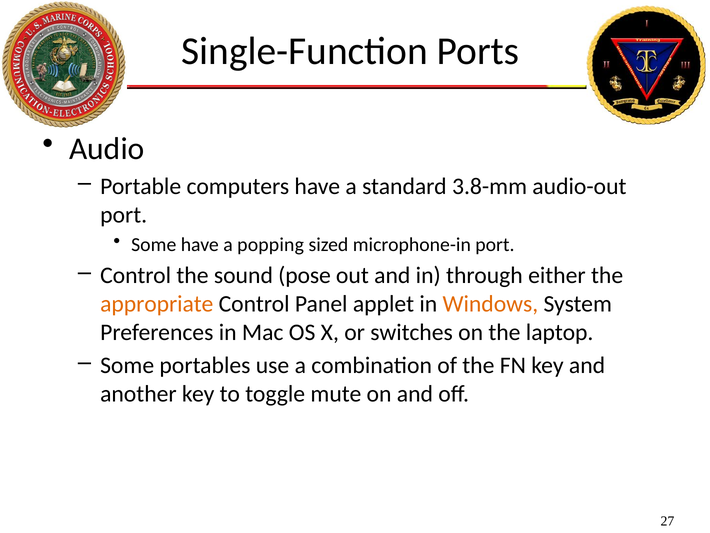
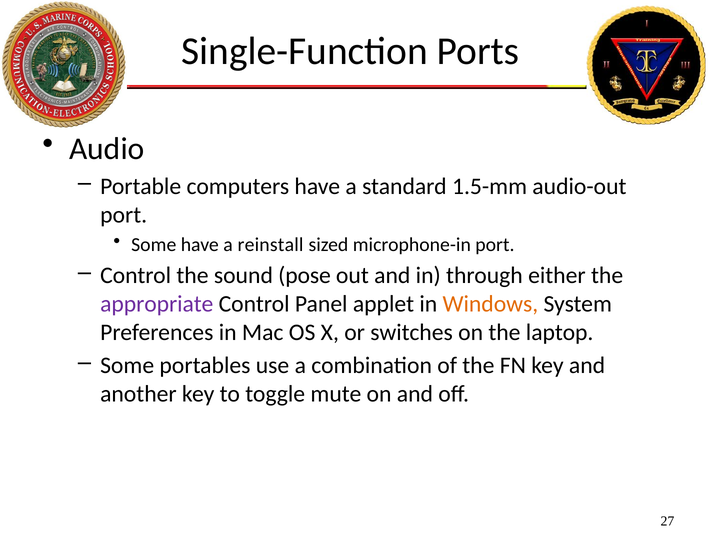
3.8-mm: 3.8-mm -> 1.5-mm
popping: popping -> reinstall
appropriate colour: orange -> purple
